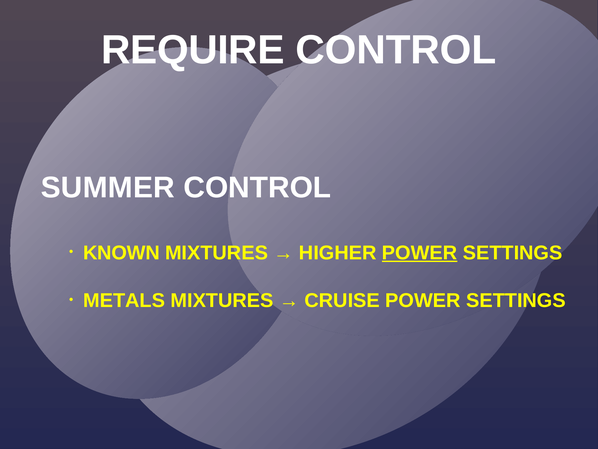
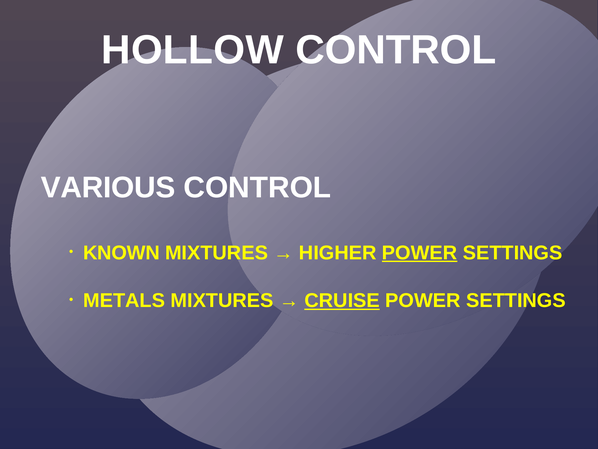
REQUIRE: REQUIRE -> HOLLOW
SUMMER: SUMMER -> VARIOUS
CRUISE underline: none -> present
